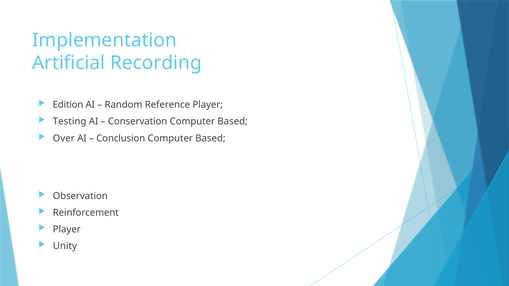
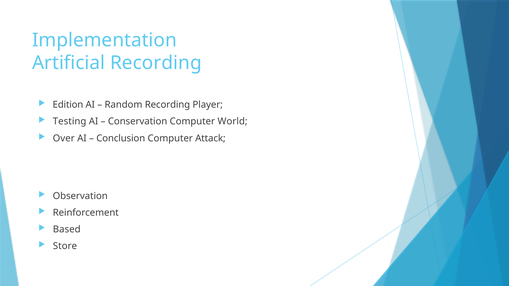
Random Reference: Reference -> Recording
Conservation Computer Based: Based -> World
Based at (210, 138): Based -> Attack
Player at (67, 230): Player -> Based
Unity: Unity -> Store
